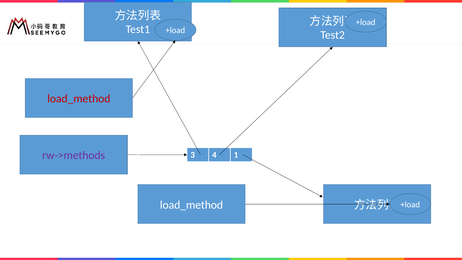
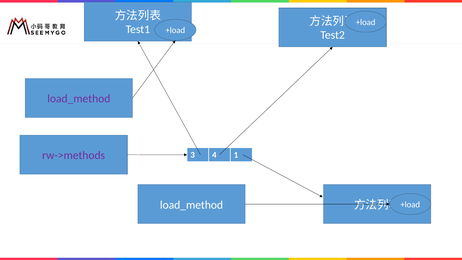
load_method at (79, 99) colour: red -> purple
